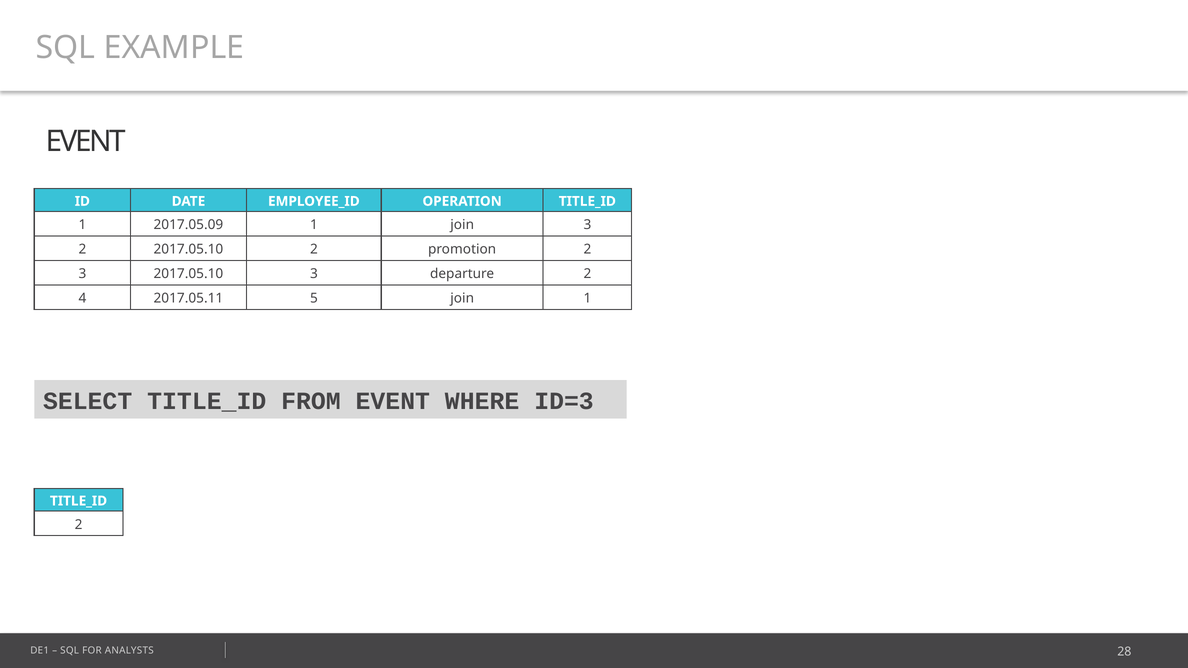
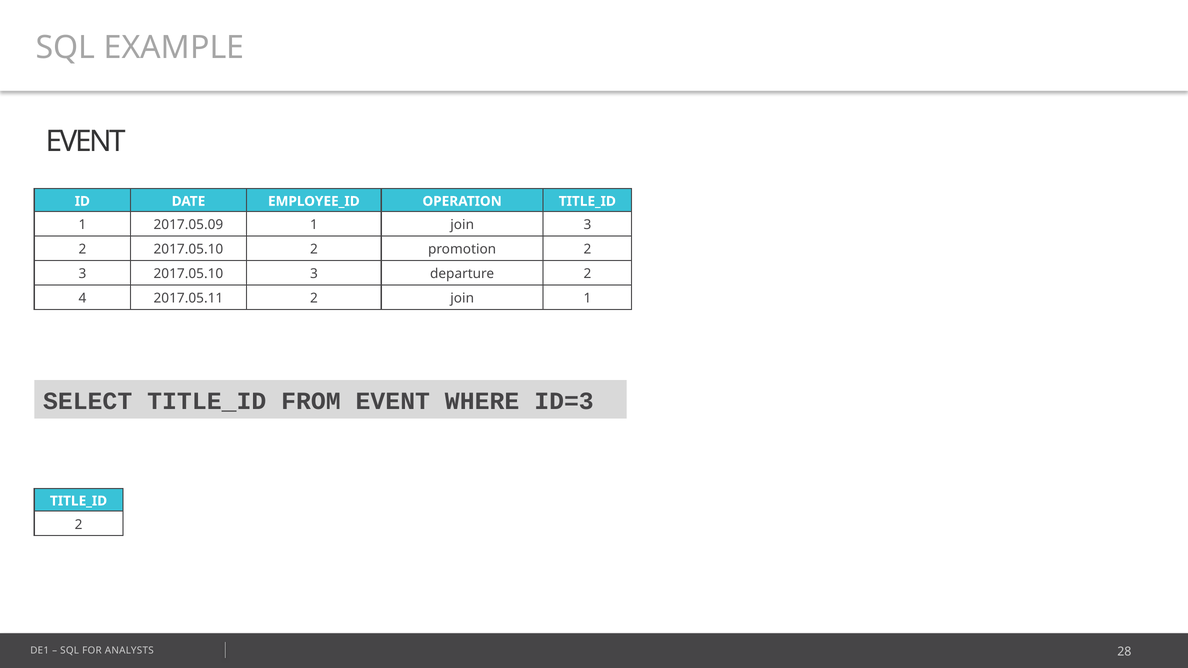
2017.05.11 5: 5 -> 2
